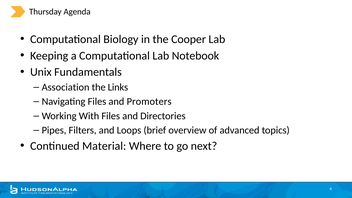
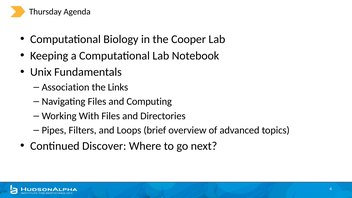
Promoters: Promoters -> Computing
Material: Material -> Discover
